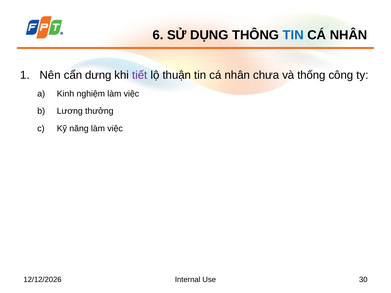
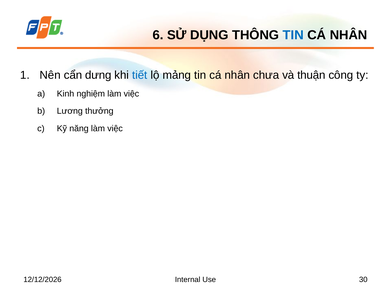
tiết colour: purple -> blue
thuận: thuận -> mảng
thống: thống -> thuận
